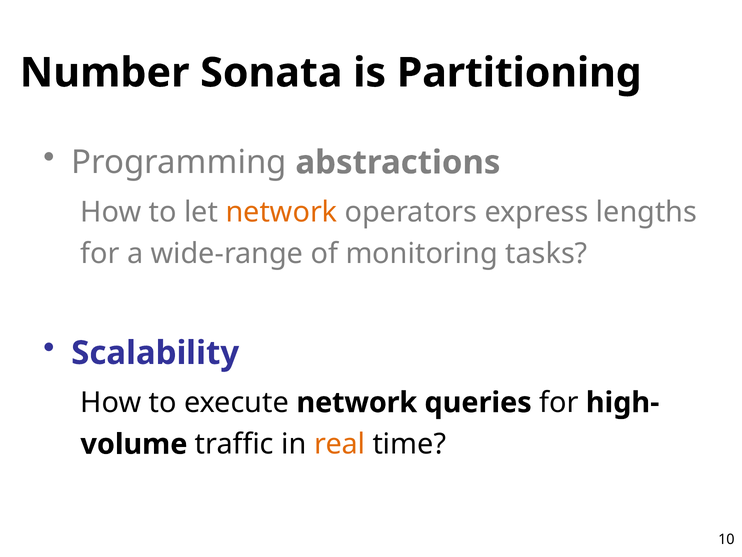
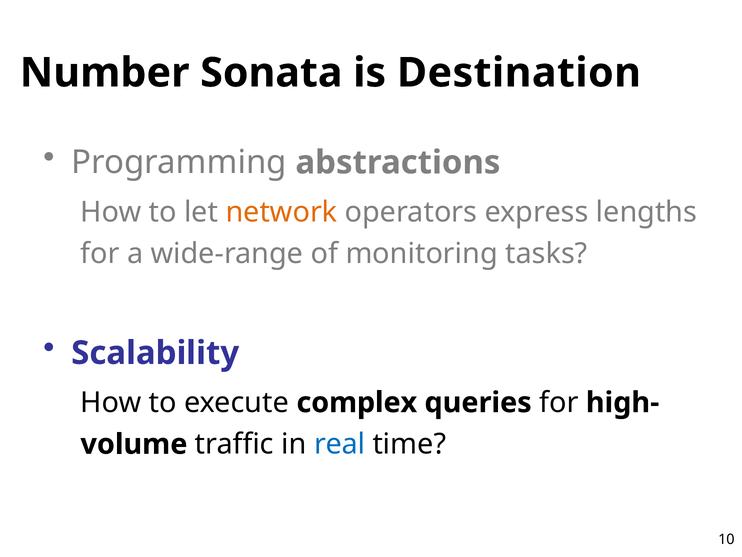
Partitioning: Partitioning -> Destination
execute network: network -> complex
real colour: orange -> blue
